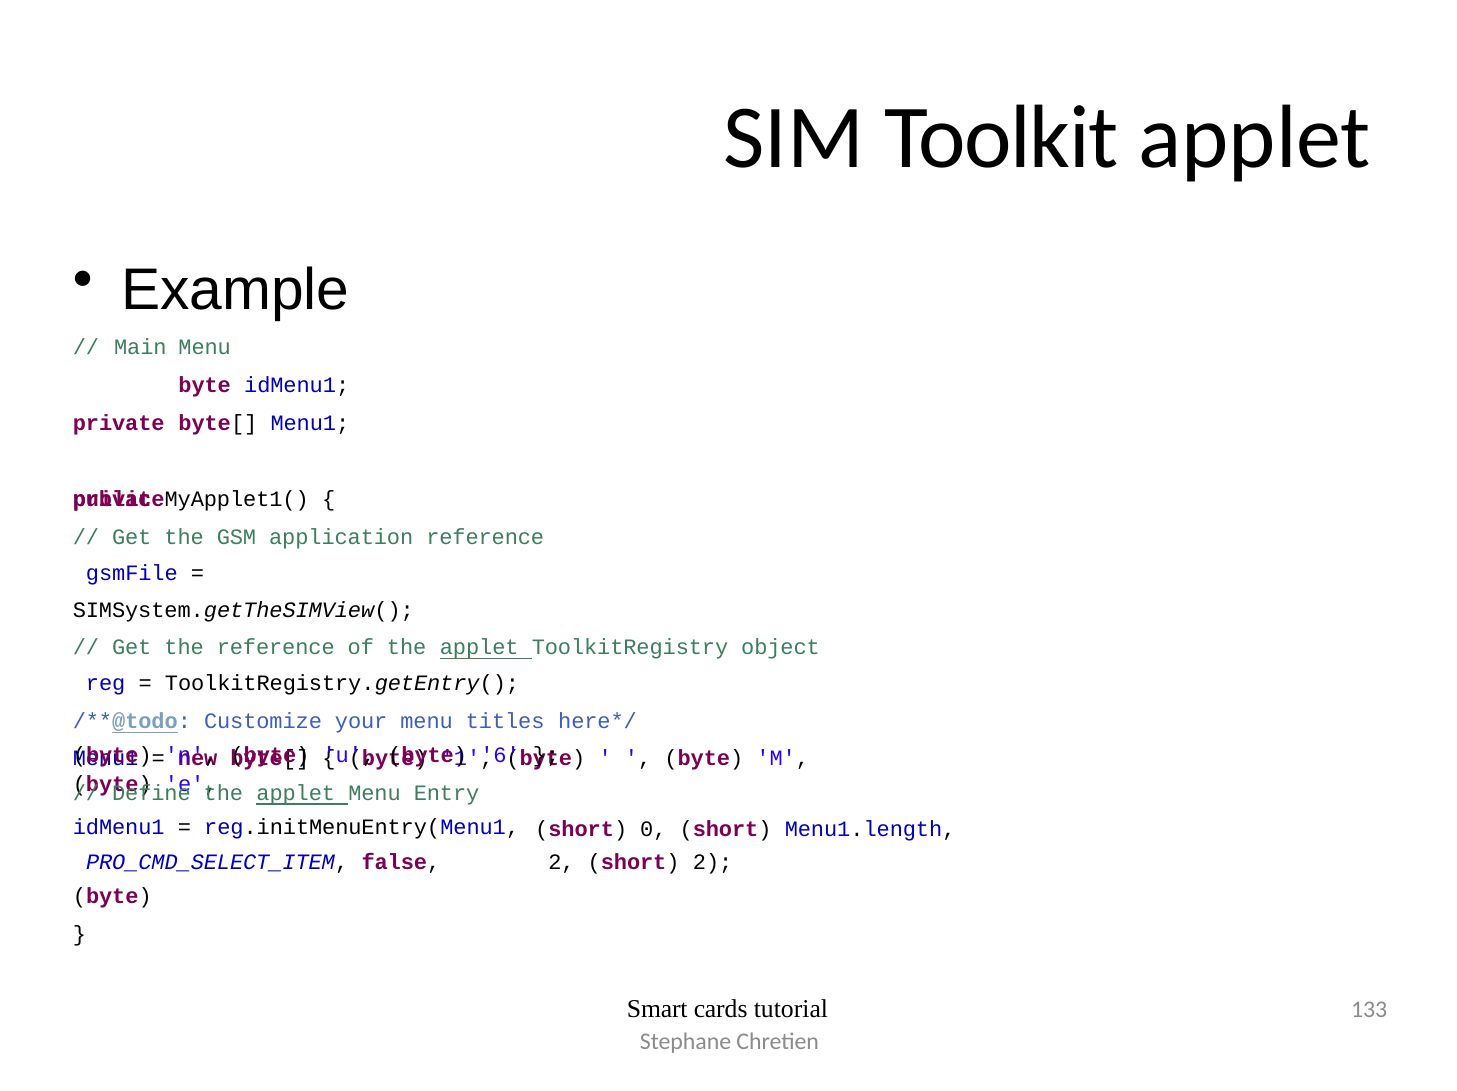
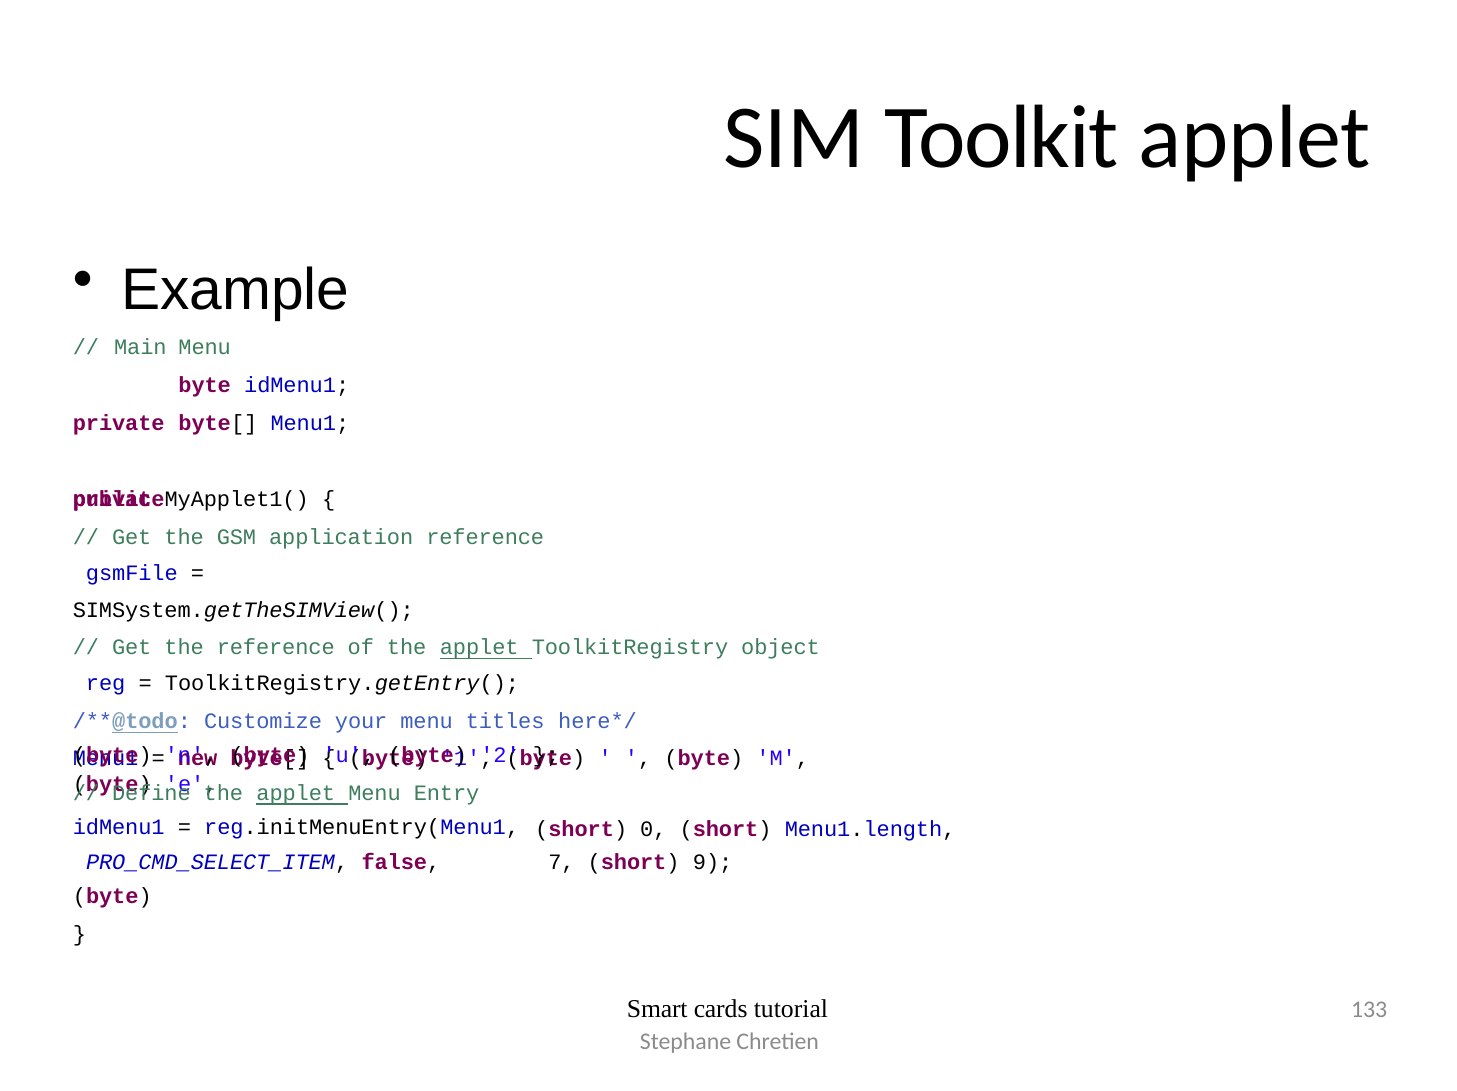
6: 6 -> 2
2 at (561, 862): 2 -> 7
short 2: 2 -> 9
